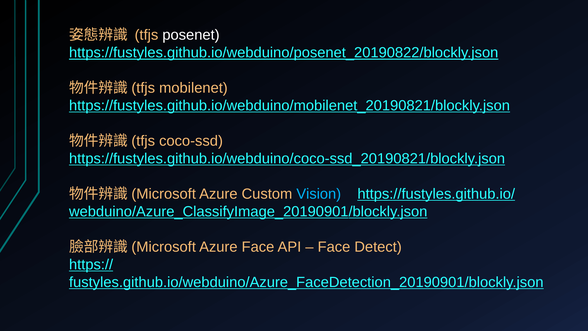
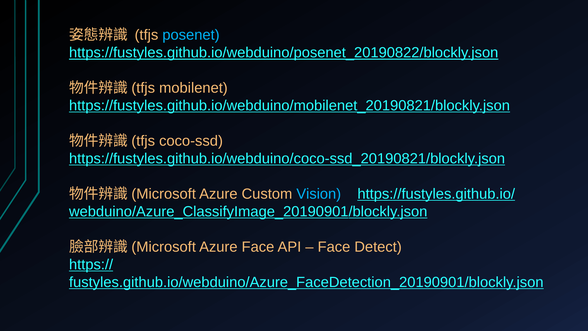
posenet colour: white -> light blue
